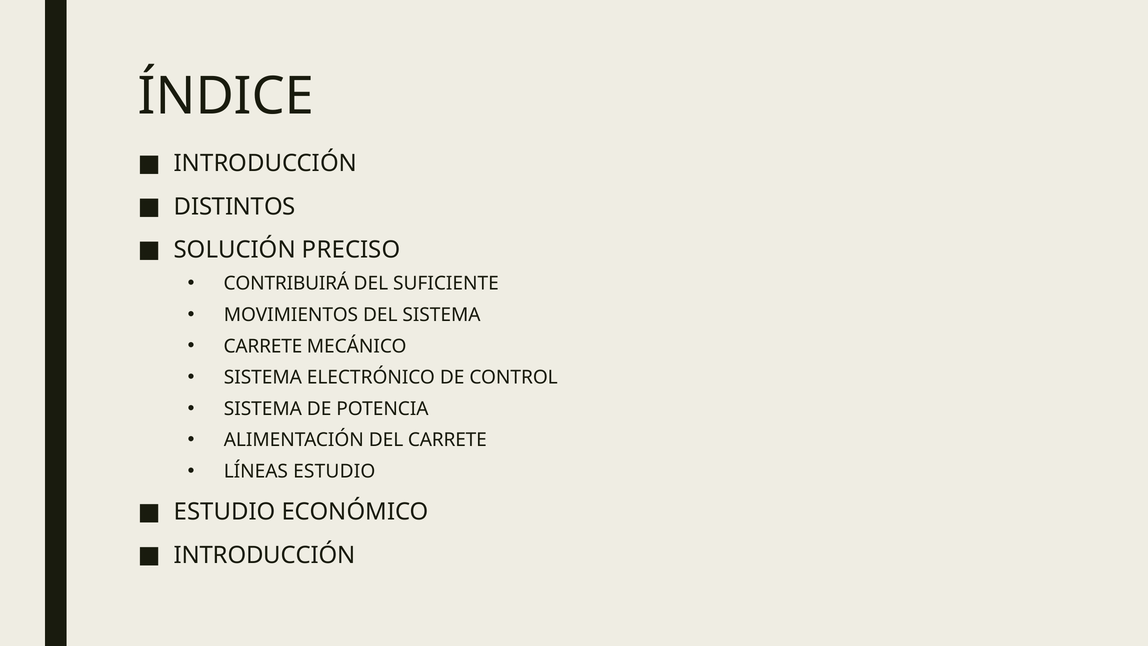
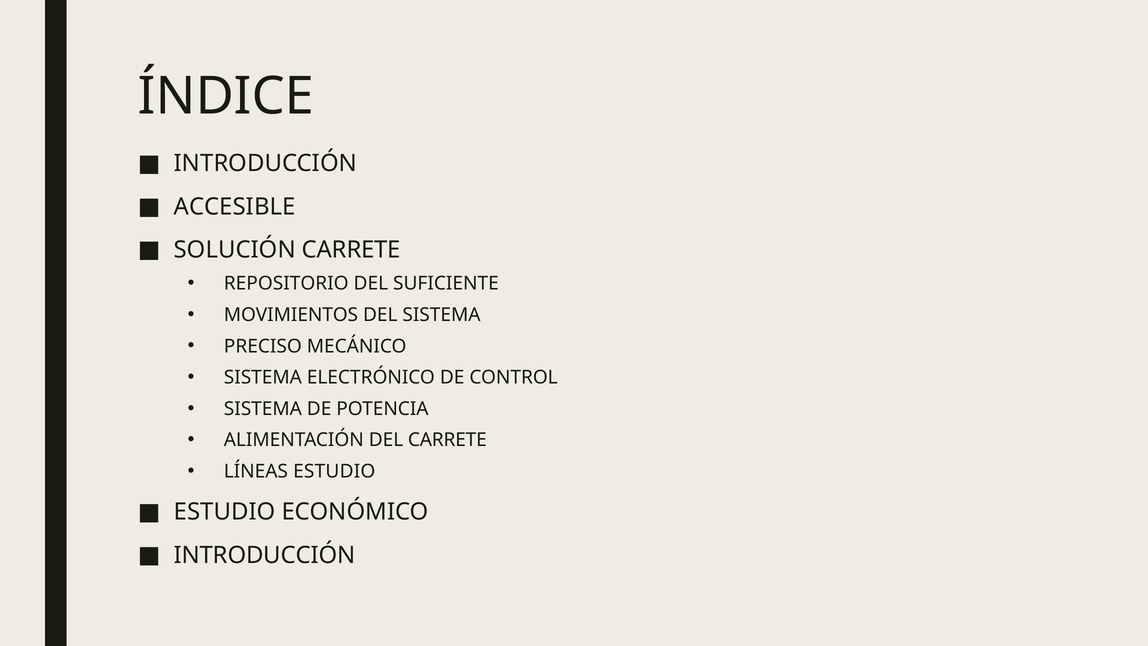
DISTINTOS: DISTINTOS -> ACCESIBLE
SOLUCIÓN PRECISO: PRECISO -> CARRETE
CONTRIBUIRÁ: CONTRIBUIRÁ -> REPOSITORIO
CARRETE at (263, 346): CARRETE -> PRECISO
